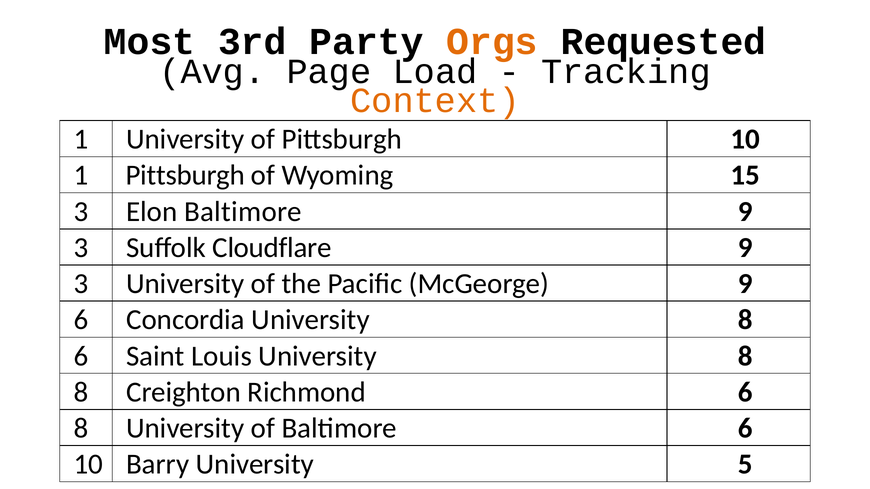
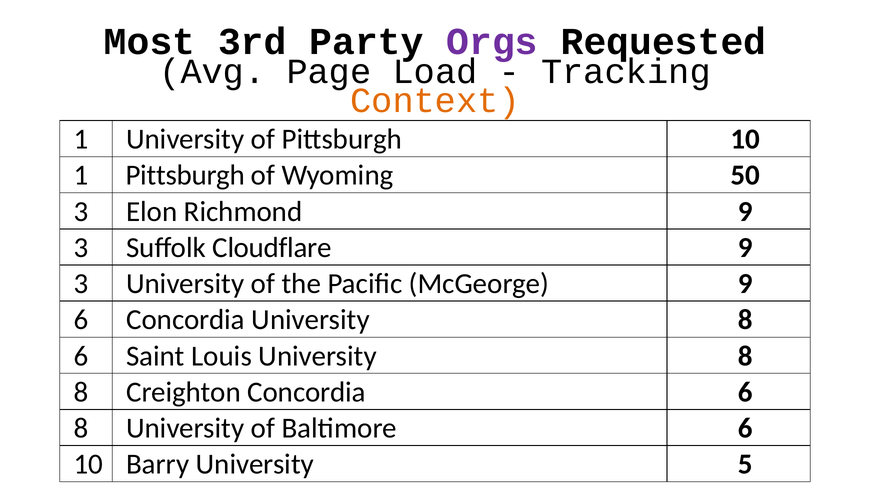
Orgs colour: orange -> purple
15: 15 -> 50
Elon Baltimore: Baltimore -> Richmond
Creighton Richmond: Richmond -> Concordia
